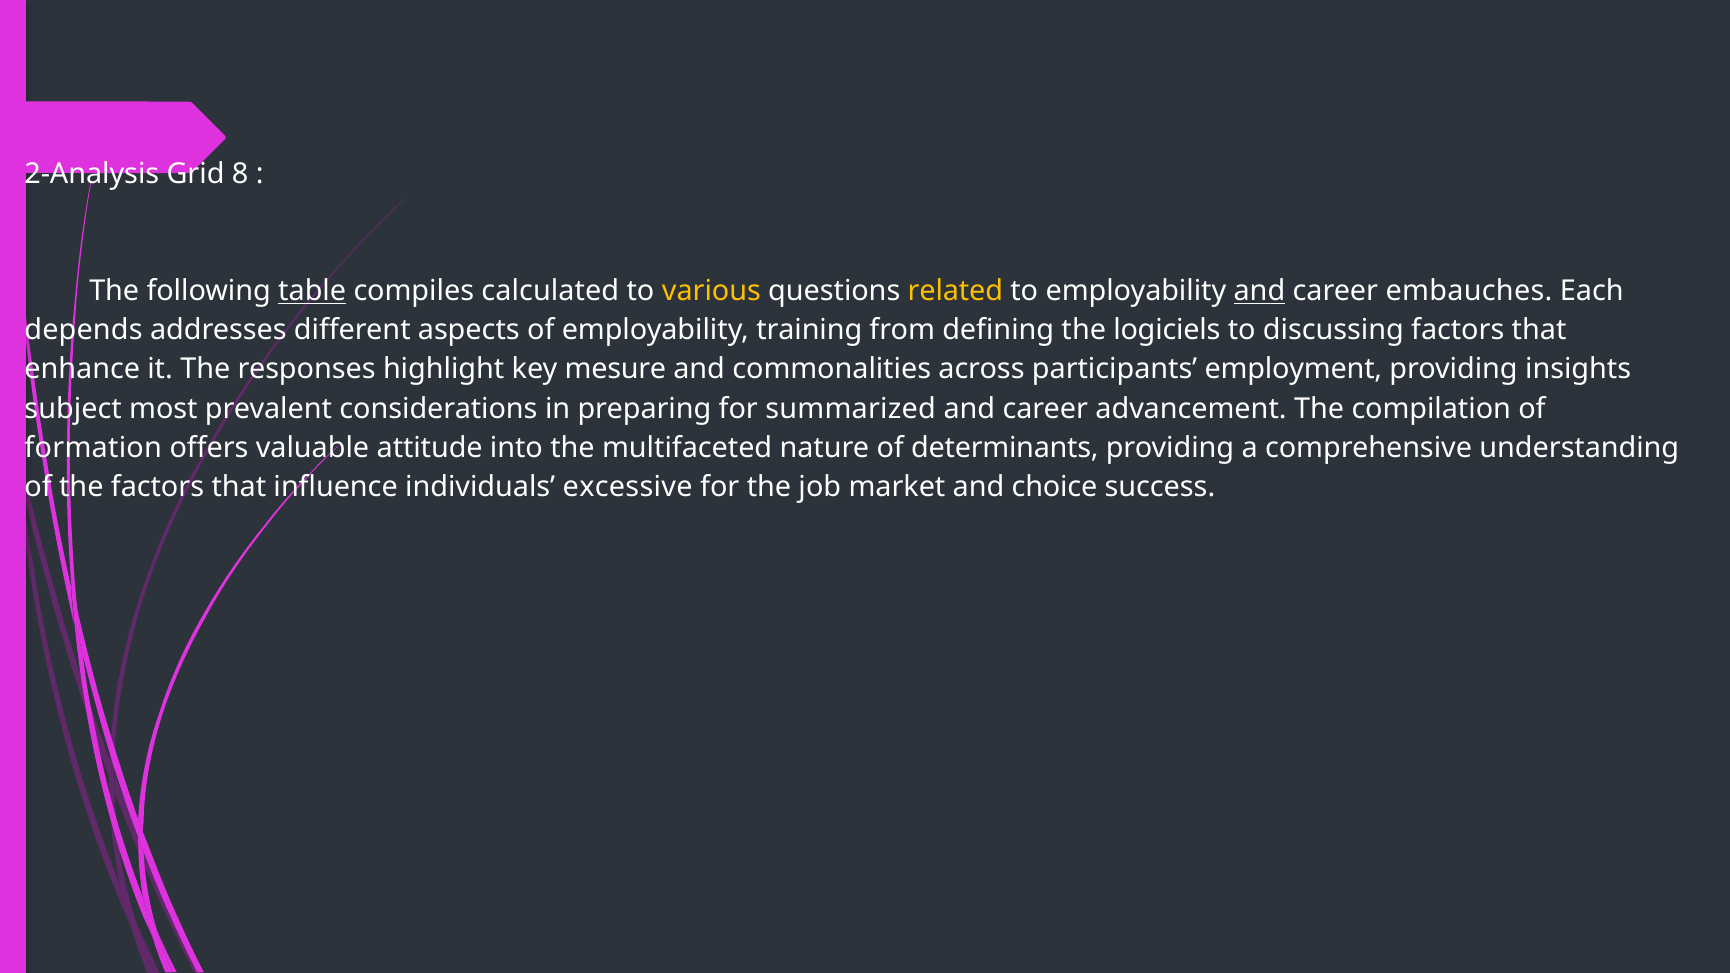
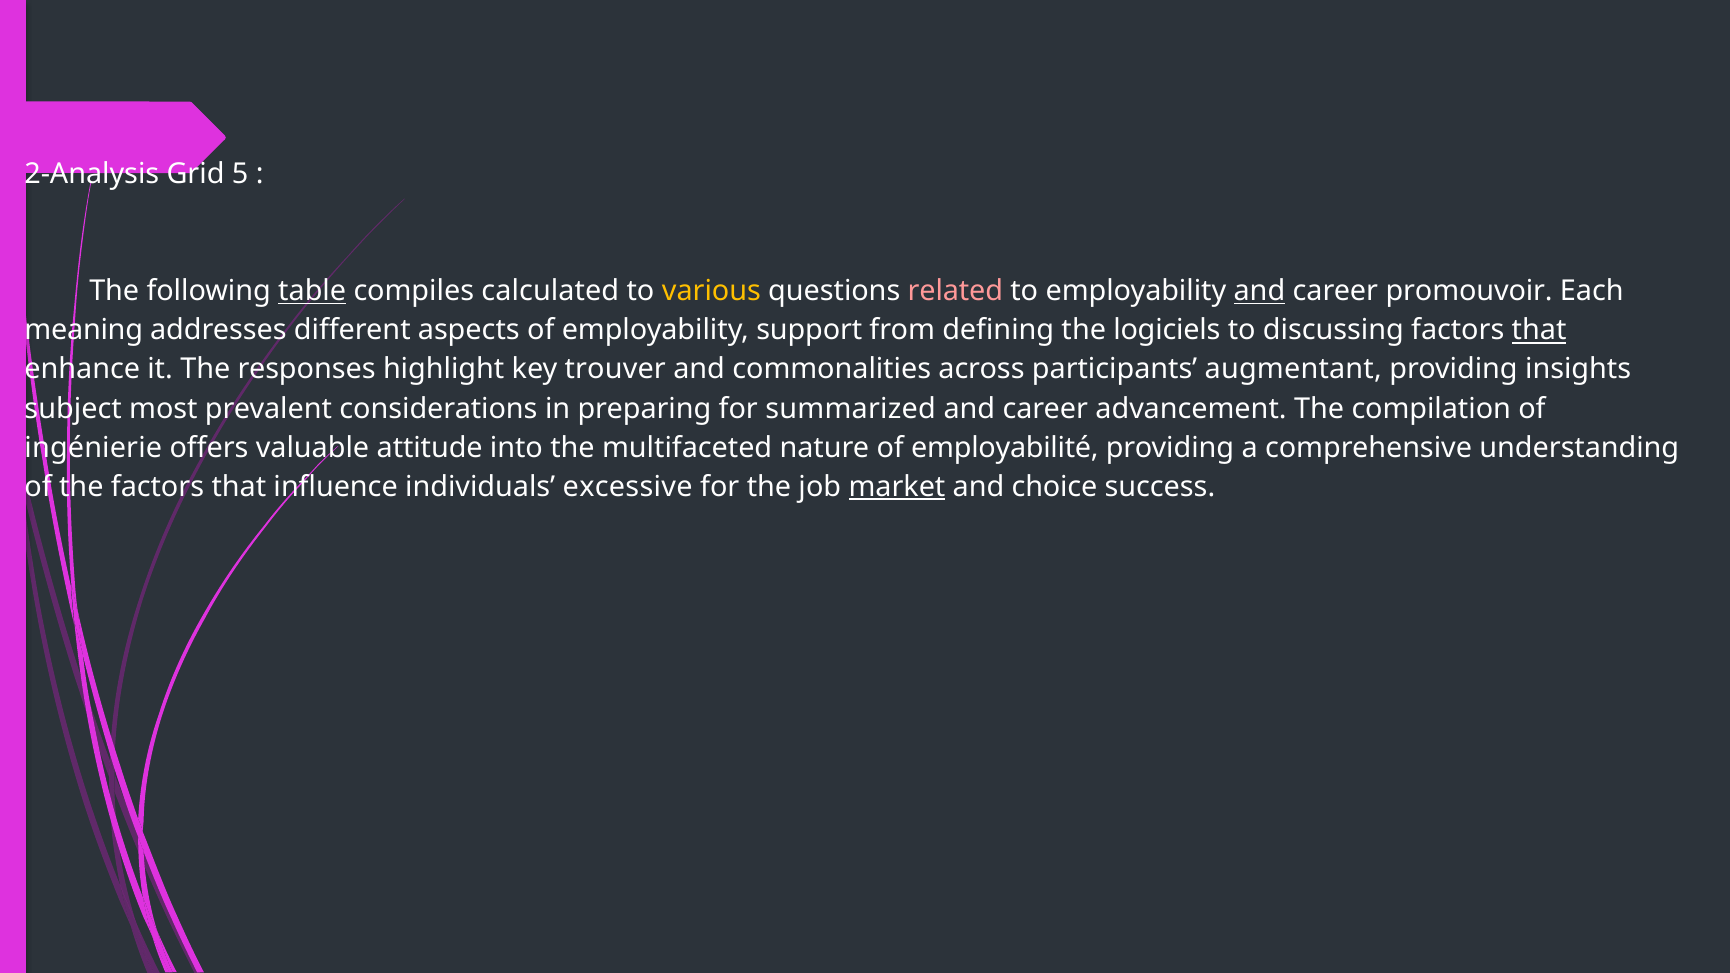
8: 8 -> 5
related colour: yellow -> pink
embauches: embauches -> promouvoir
depends: depends -> meaning
training: training -> support
that at (1539, 330) underline: none -> present
mesure: mesure -> trouver
employment: employment -> augmentant
formation: formation -> ingénierie
determinants: determinants -> employabilité
market underline: none -> present
